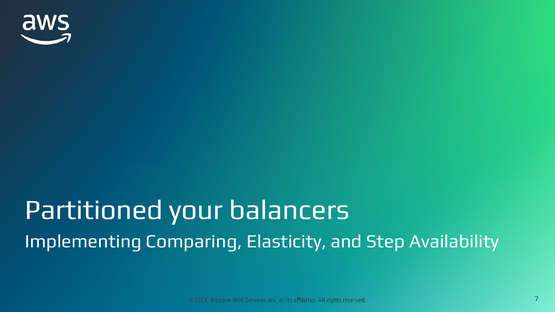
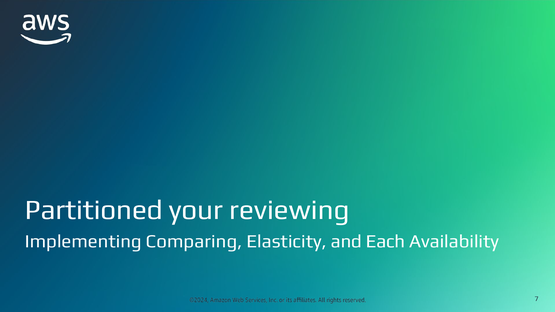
balancers: balancers -> reviewing
Step: Step -> Each
